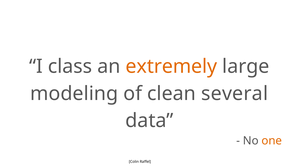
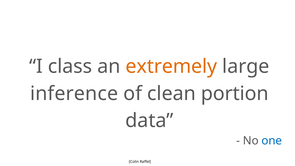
modeling: modeling -> inference
several: several -> portion
one colour: orange -> blue
